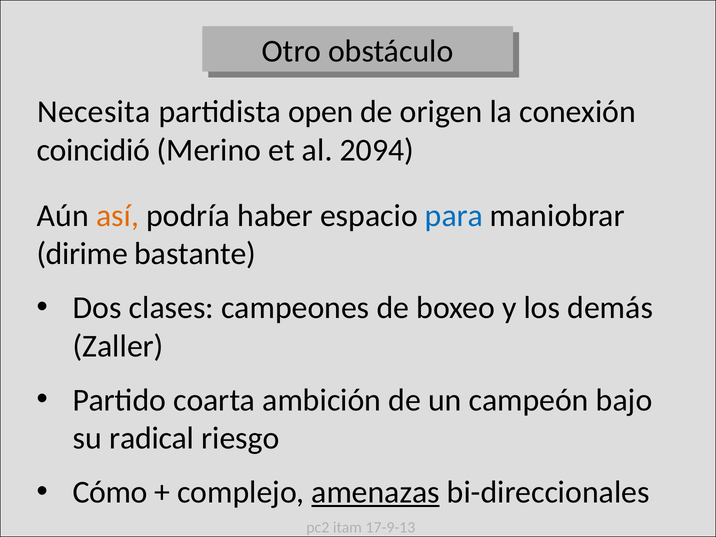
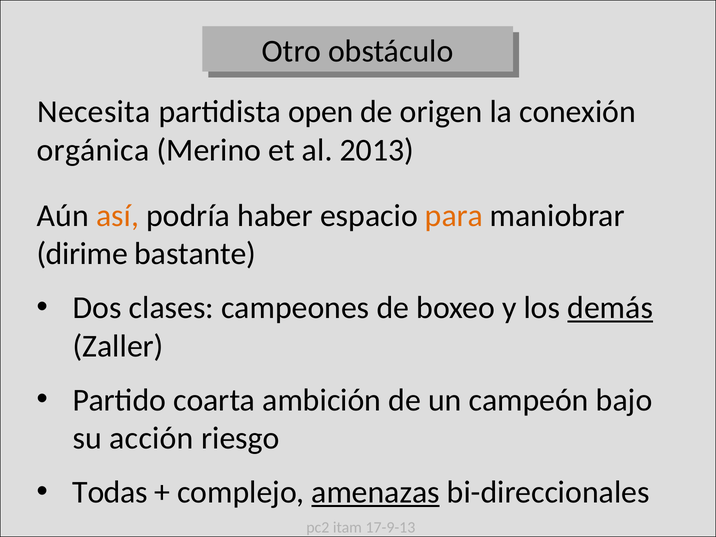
coincidió: coincidió -> orgánica
2094: 2094 -> 2013
para colour: blue -> orange
demás underline: none -> present
radical: radical -> acción
Cómo: Cómo -> Todas
